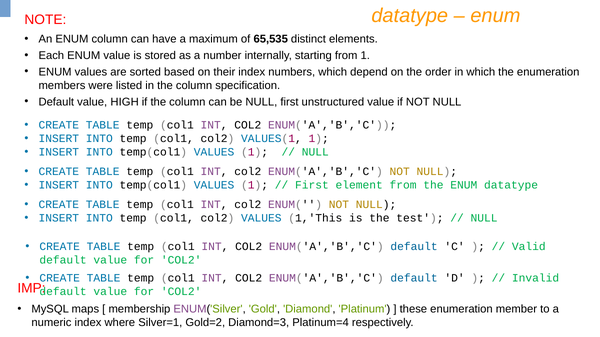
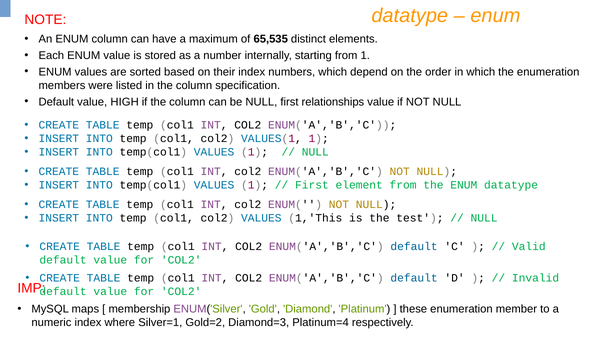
unstructured: unstructured -> relationships
